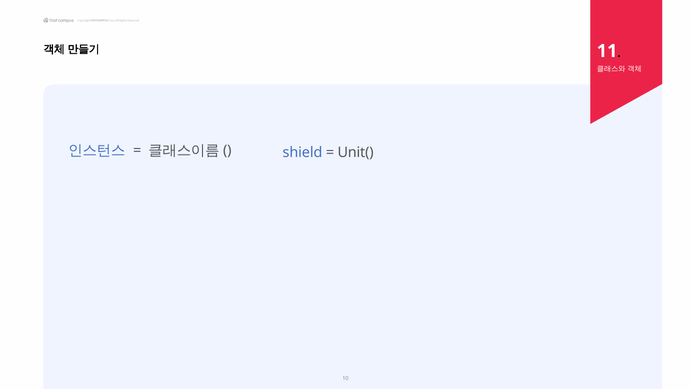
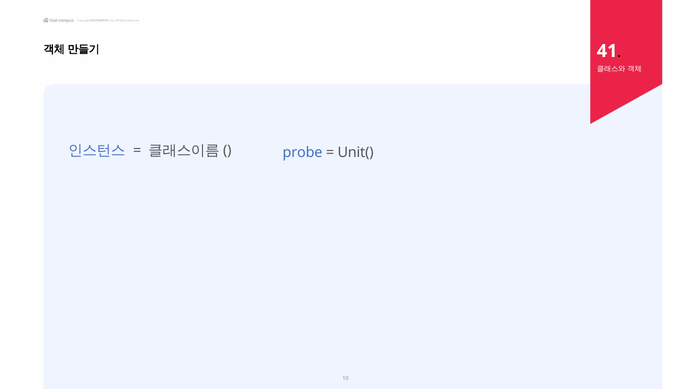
11: 11 -> 41
shield: shield -> probe
